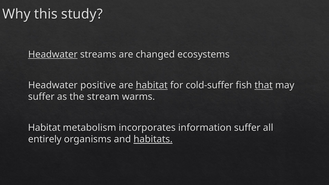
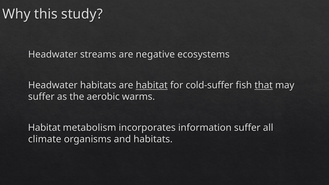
Headwater at (53, 54) underline: present -> none
changed: changed -> negative
Headwater positive: positive -> habitats
stream: stream -> aerobic
entirely: entirely -> climate
habitats at (153, 139) underline: present -> none
